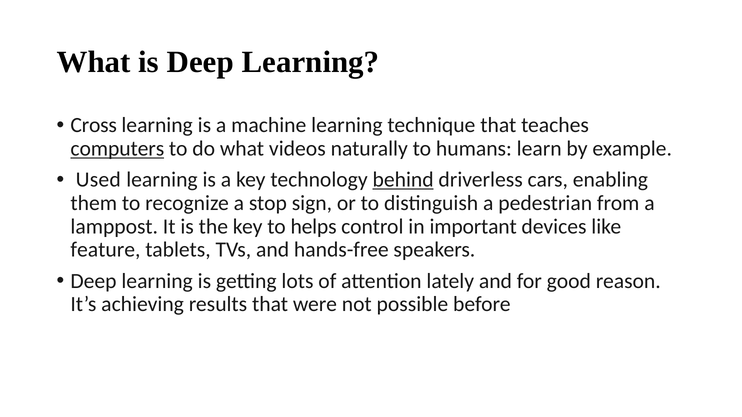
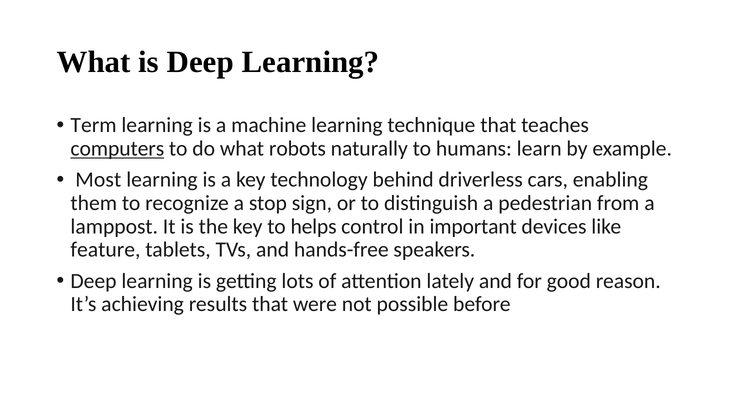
Cross: Cross -> Term
videos: videos -> robots
Used: Used -> Most
behind underline: present -> none
